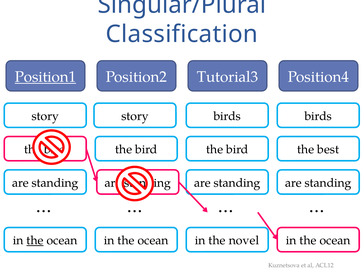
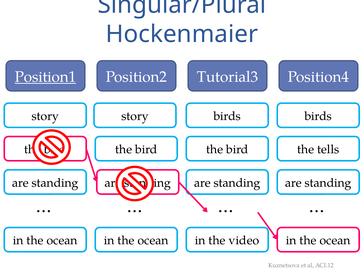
Classification: Classification -> Hockenmaier
best: best -> tells
the at (35, 240) underline: present -> none
novel: novel -> video
